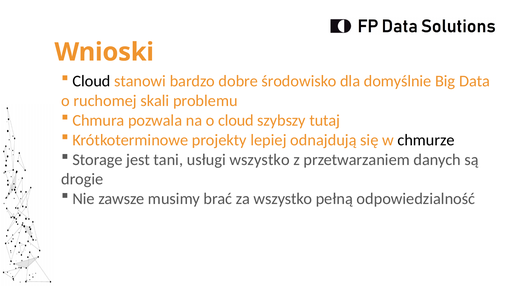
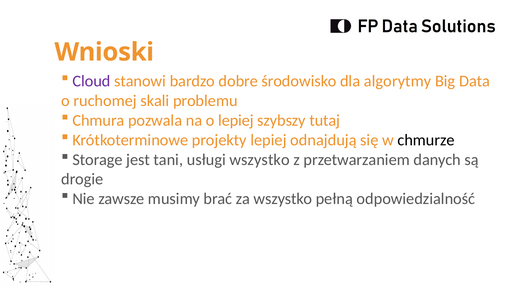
Cloud at (91, 81) colour: black -> purple
domyślnie: domyślnie -> algorytmy
o cloud: cloud -> lepiej
